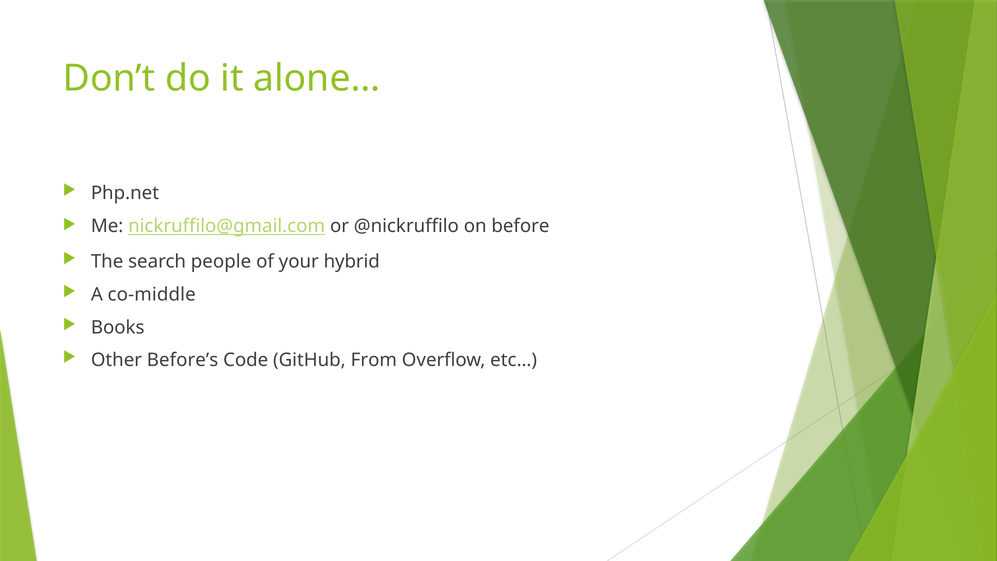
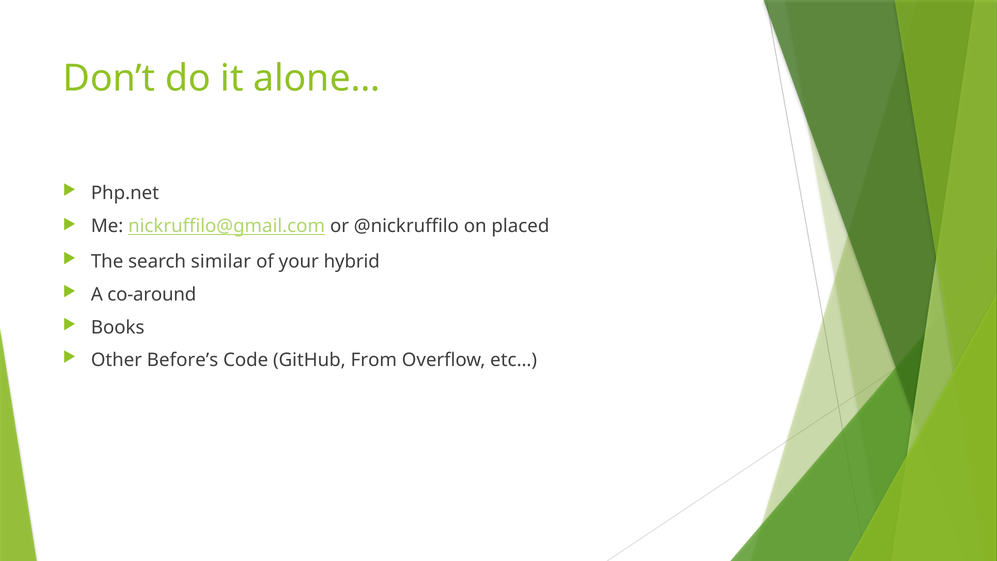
before: before -> placed
people: people -> similar
co-middle: co-middle -> co-around
